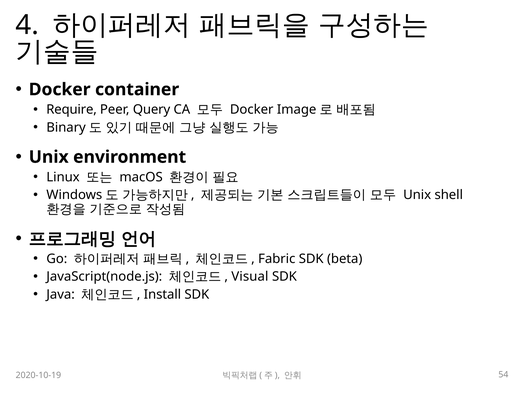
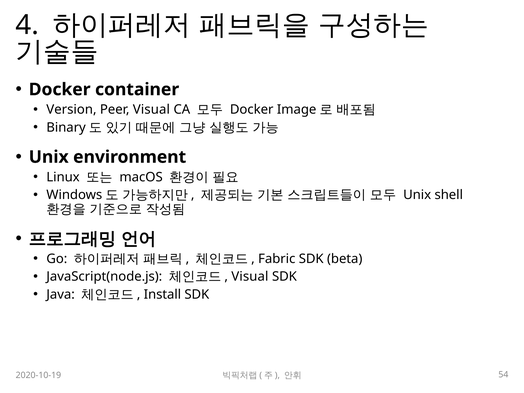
Require: Require -> Version
Peer Query: Query -> Visual
